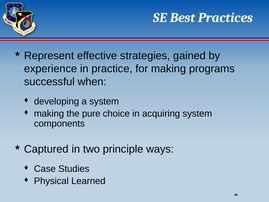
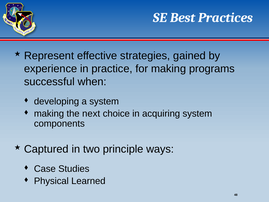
pure: pure -> next
